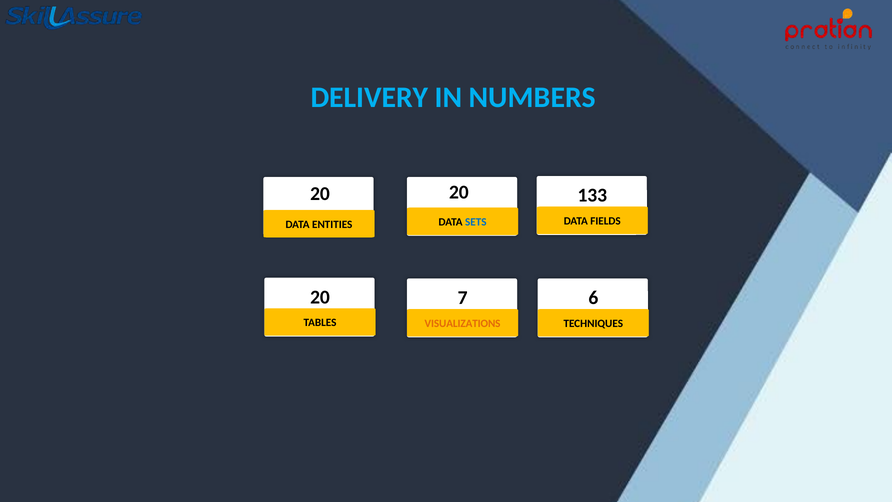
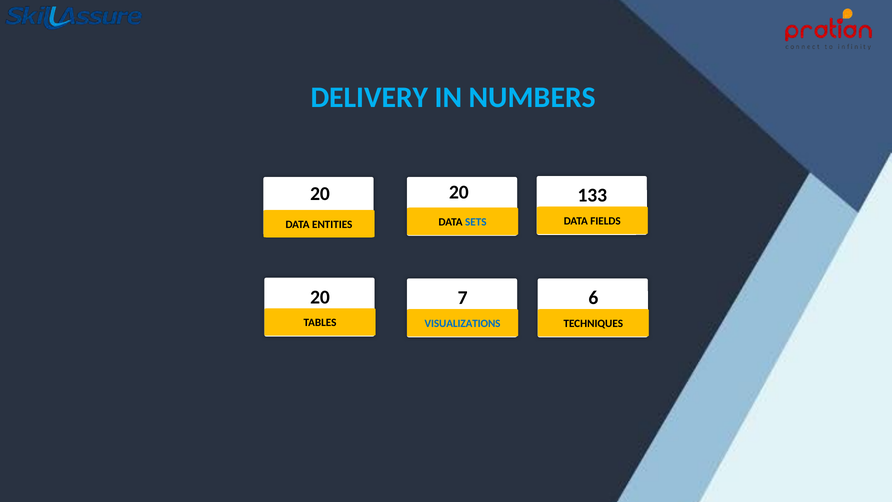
VISUALIZATIONS colour: orange -> blue
